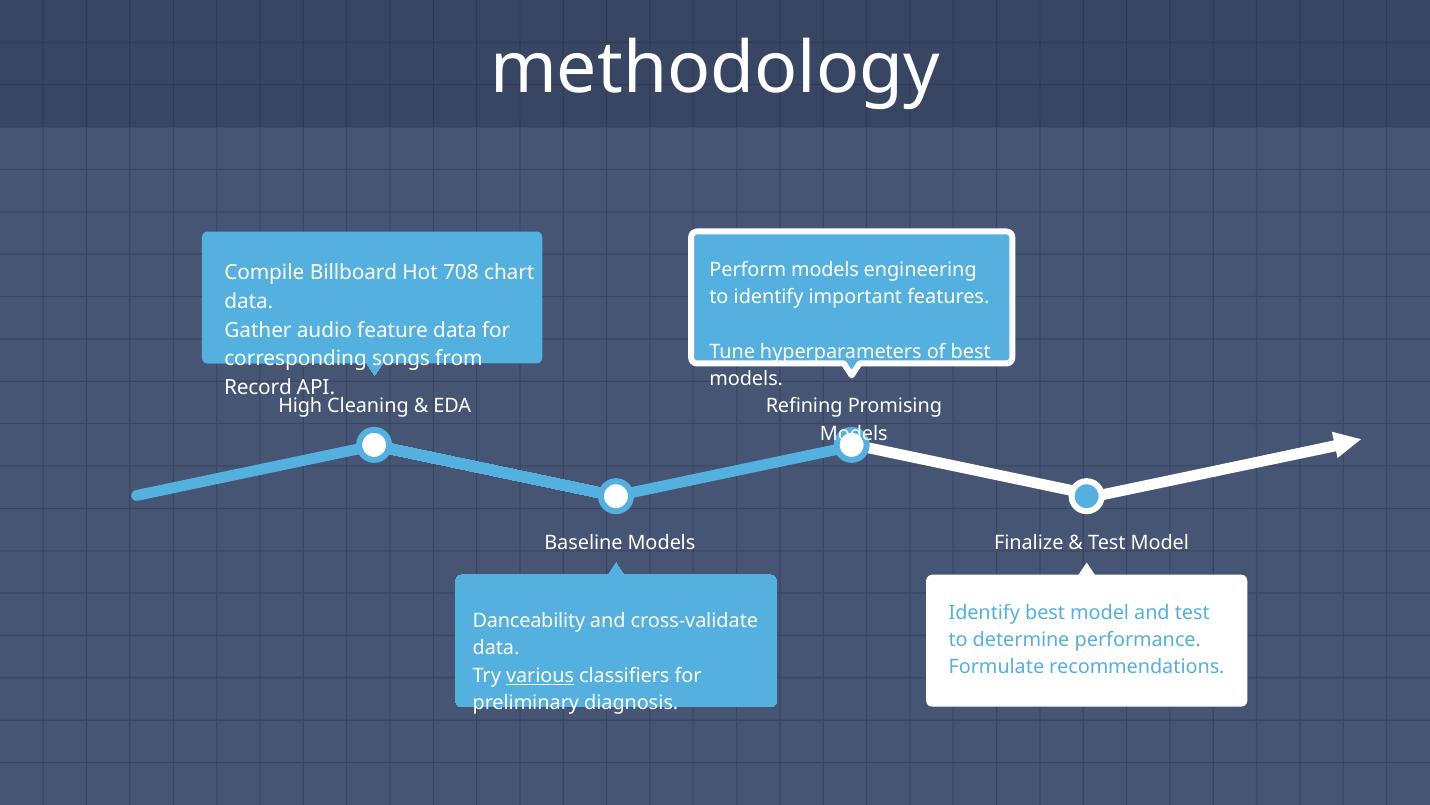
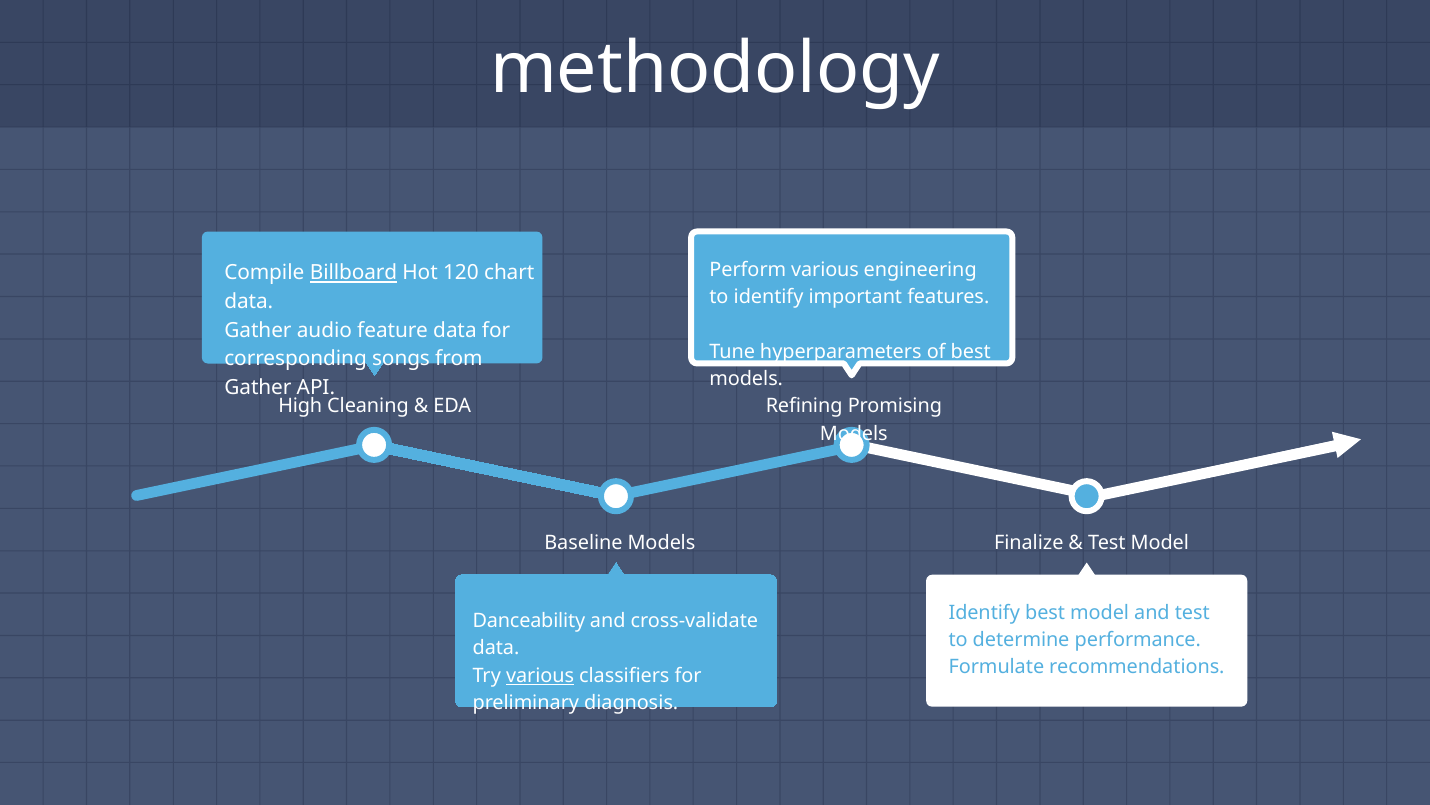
Perform models: models -> various
Billboard underline: none -> present
708: 708 -> 120
Record at (258, 388): Record -> Gather
